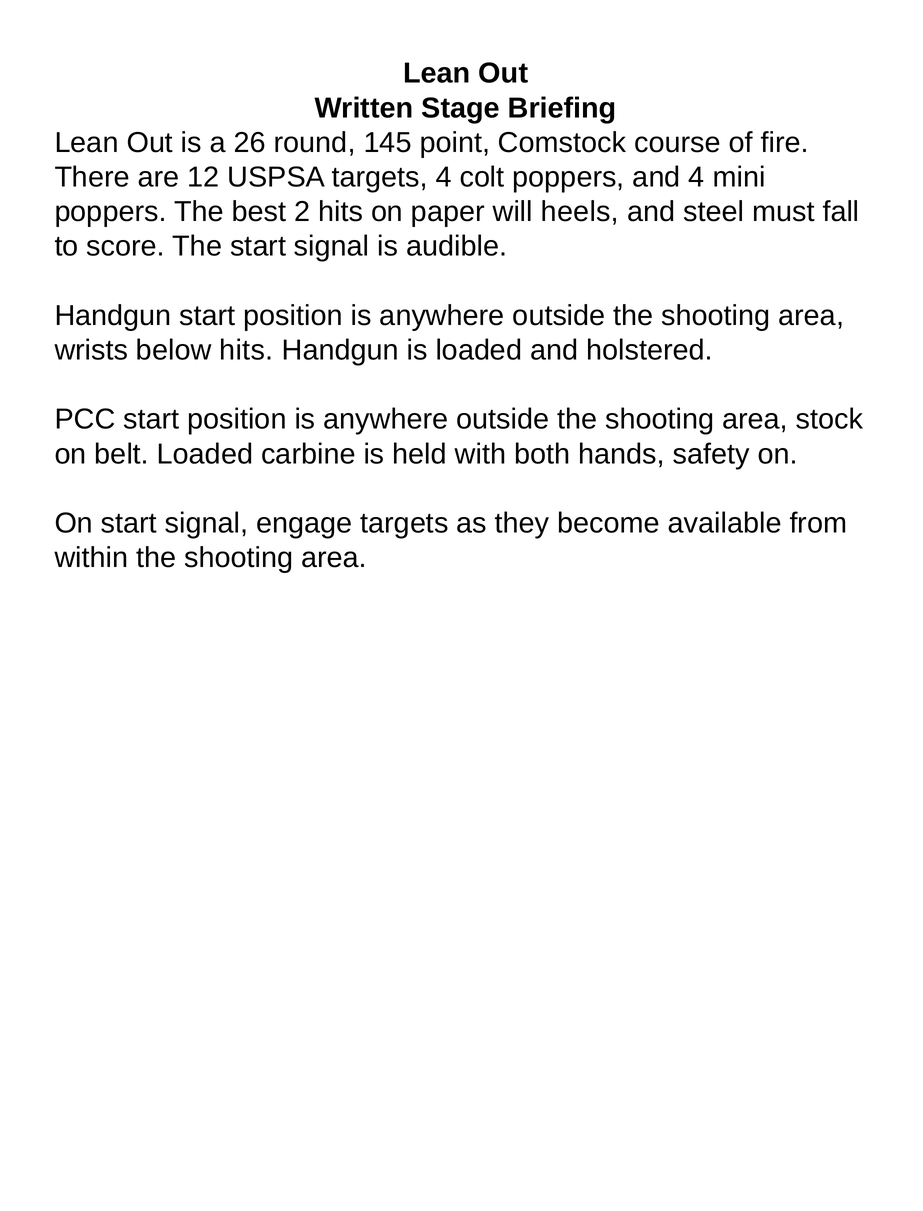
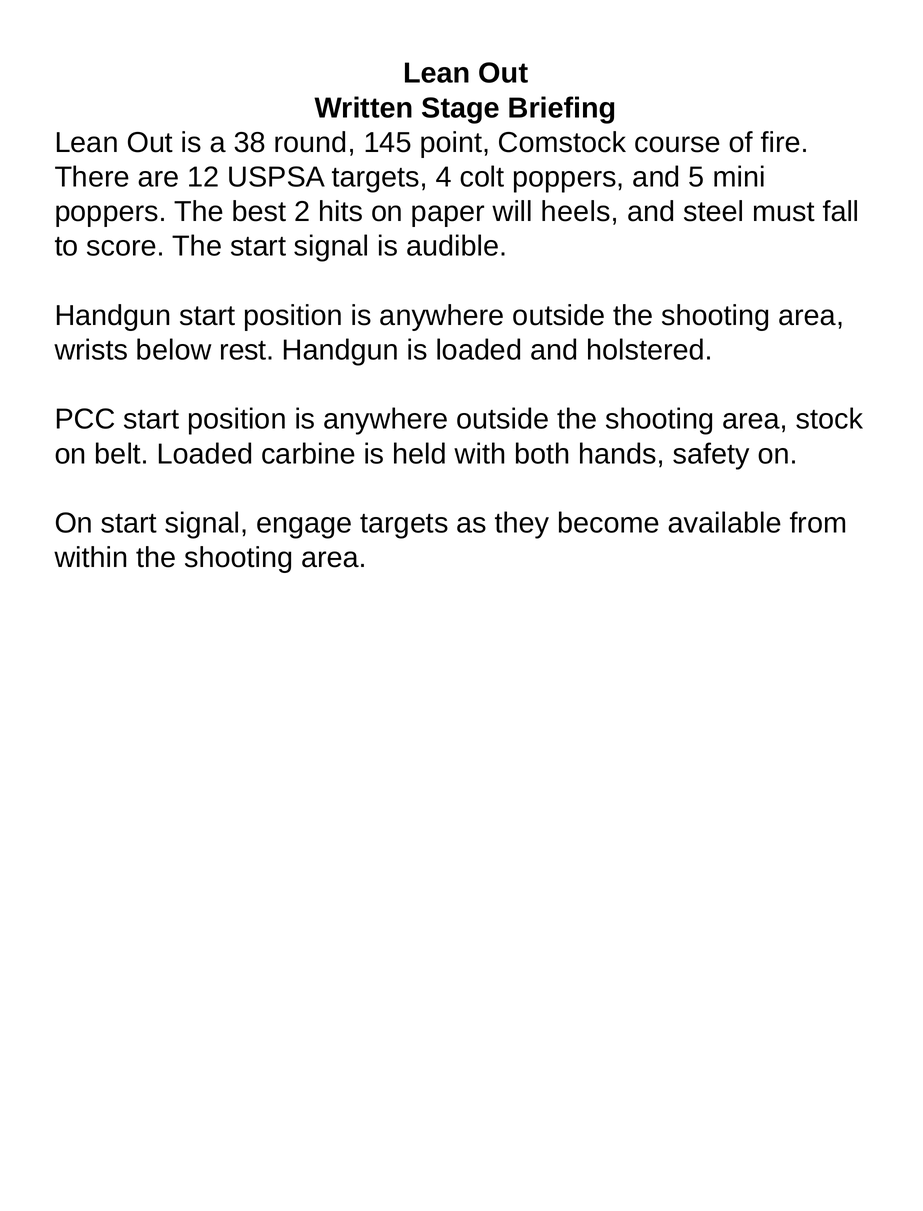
26: 26 -> 38
and 4: 4 -> 5
below hits: hits -> rest
